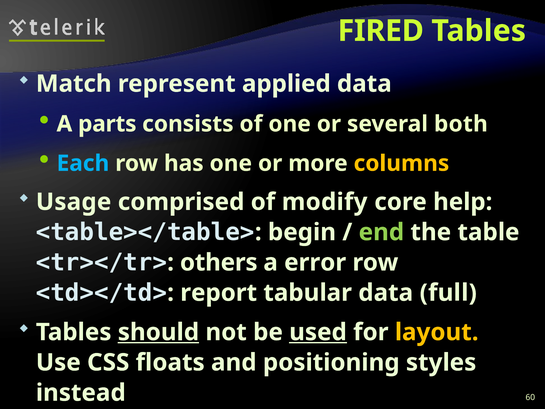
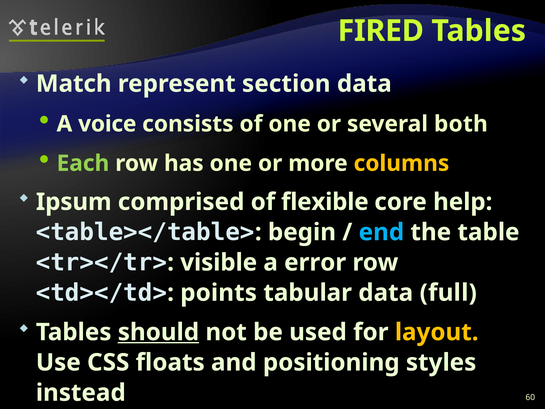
applied: applied -> section
parts: parts -> voice
Each colour: light blue -> light green
Usage: Usage -> Ipsum
modify: modify -> flexible
end colour: light green -> light blue
others: others -> visible
report: report -> points
used underline: present -> none
